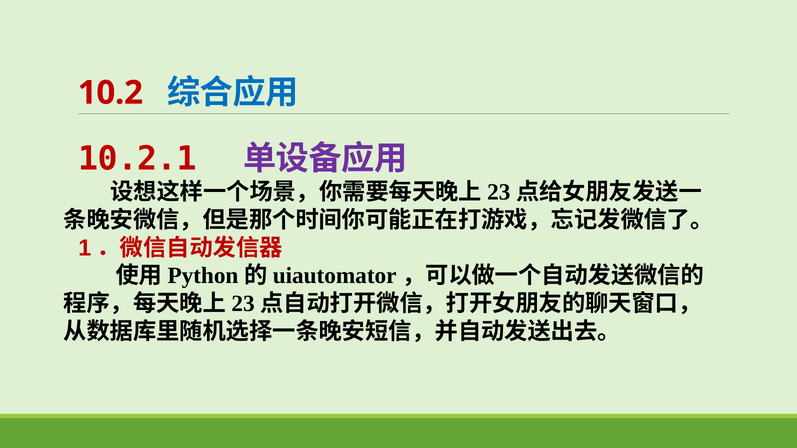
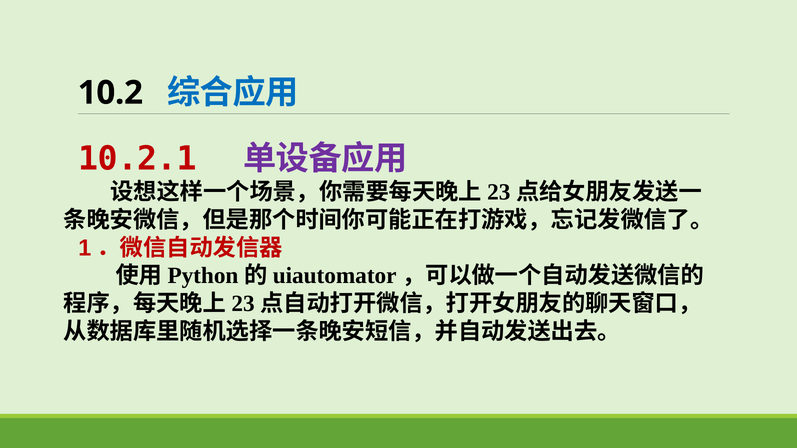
10.2 colour: red -> black
